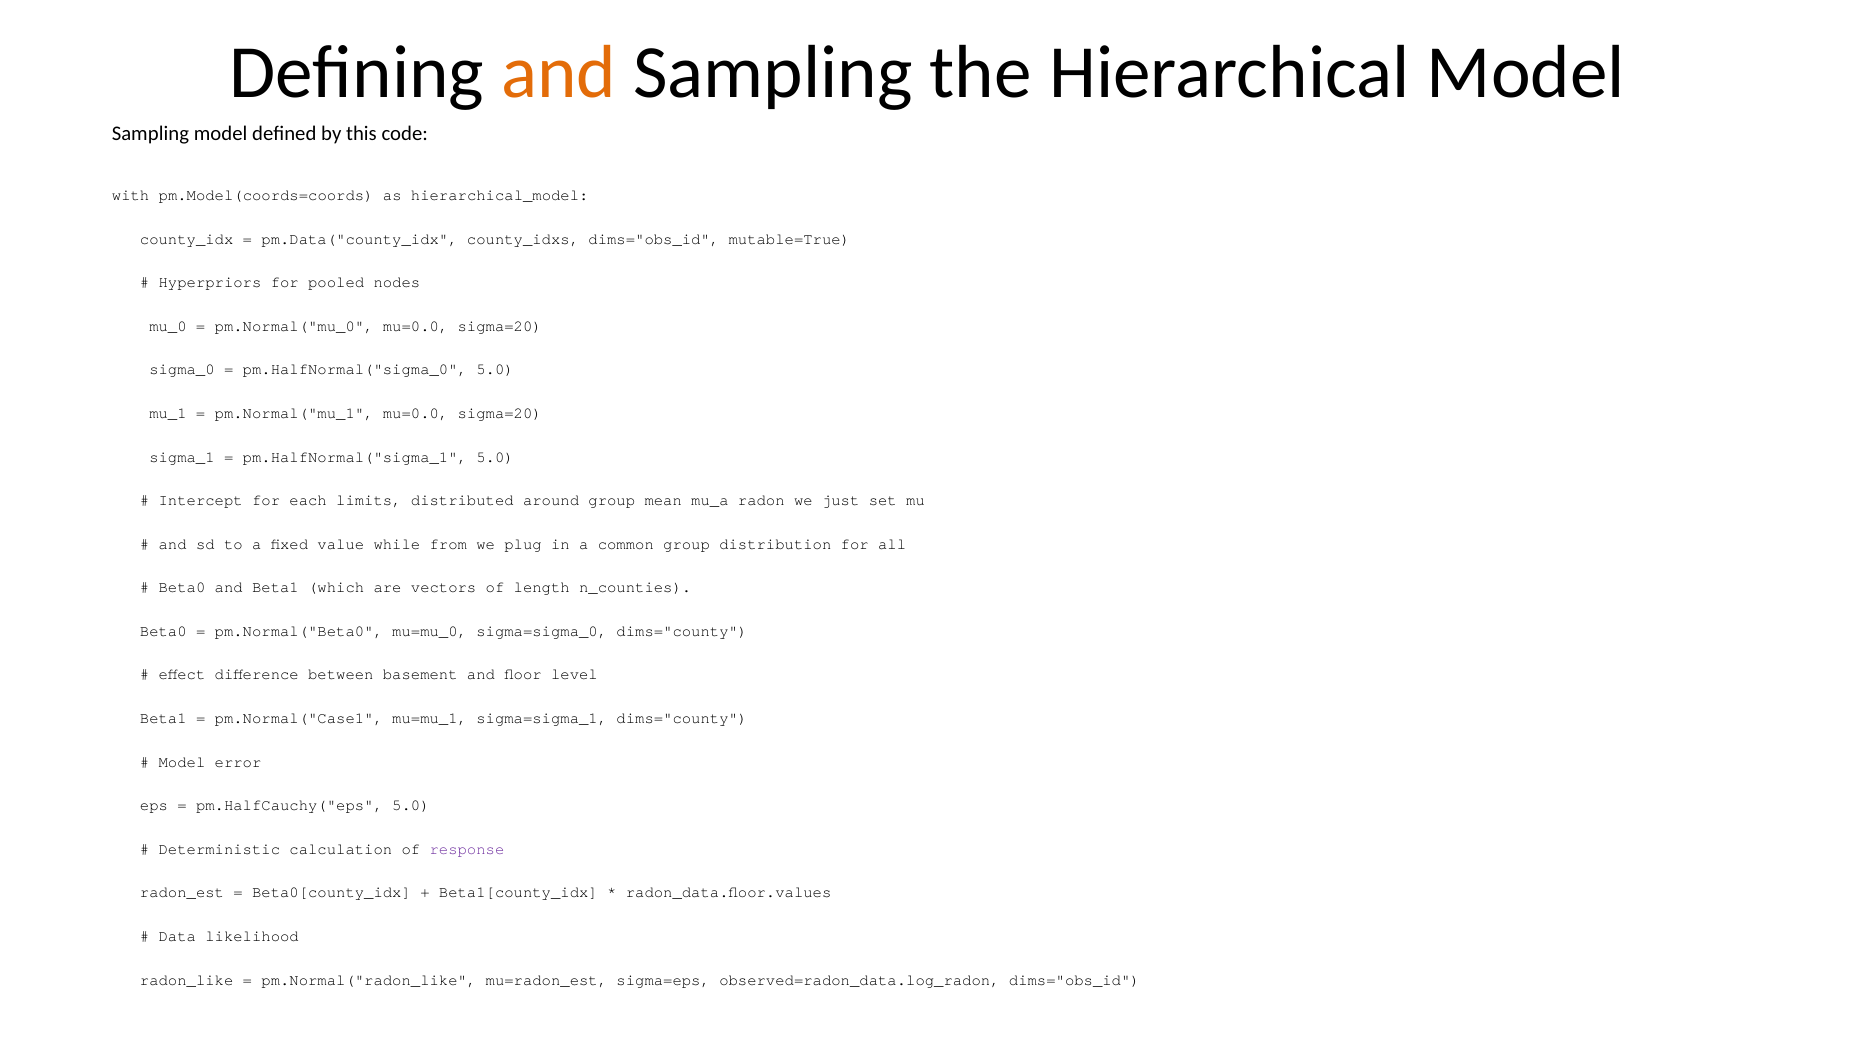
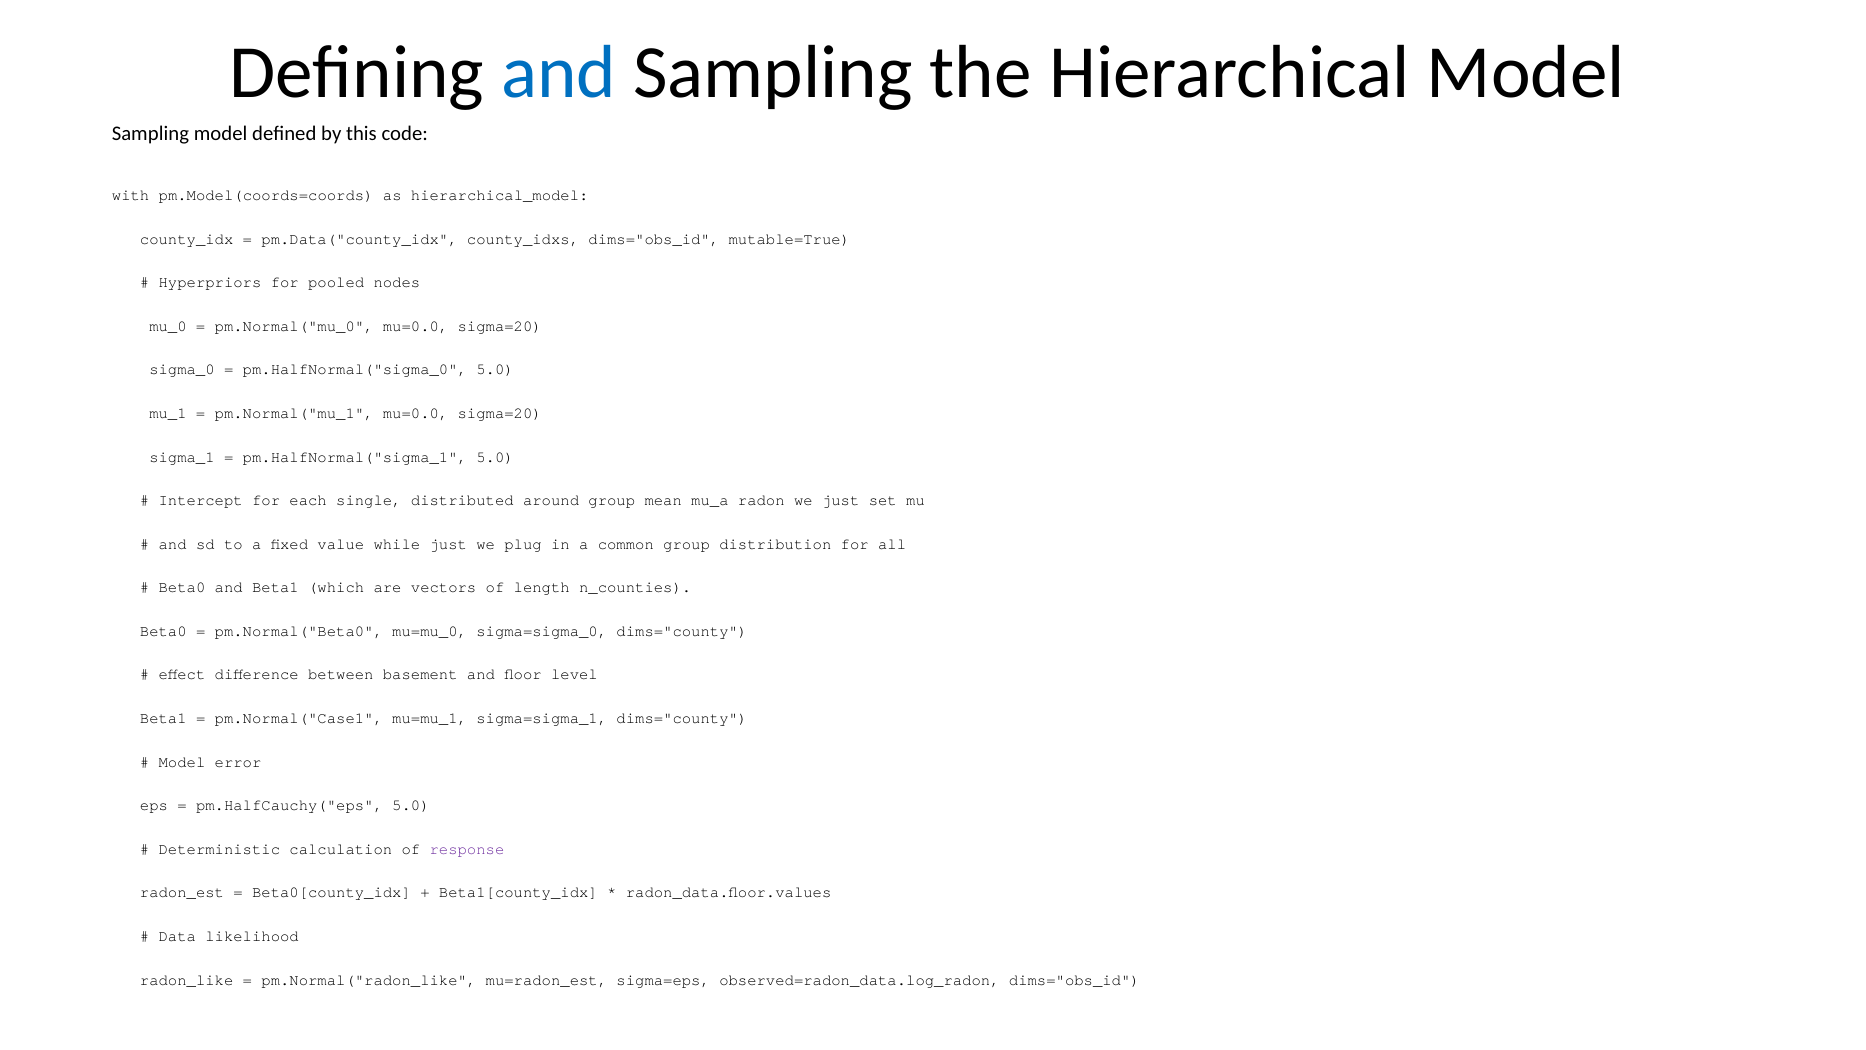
and at (559, 73) colour: orange -> blue
limits: limits -> single
while from: from -> just
